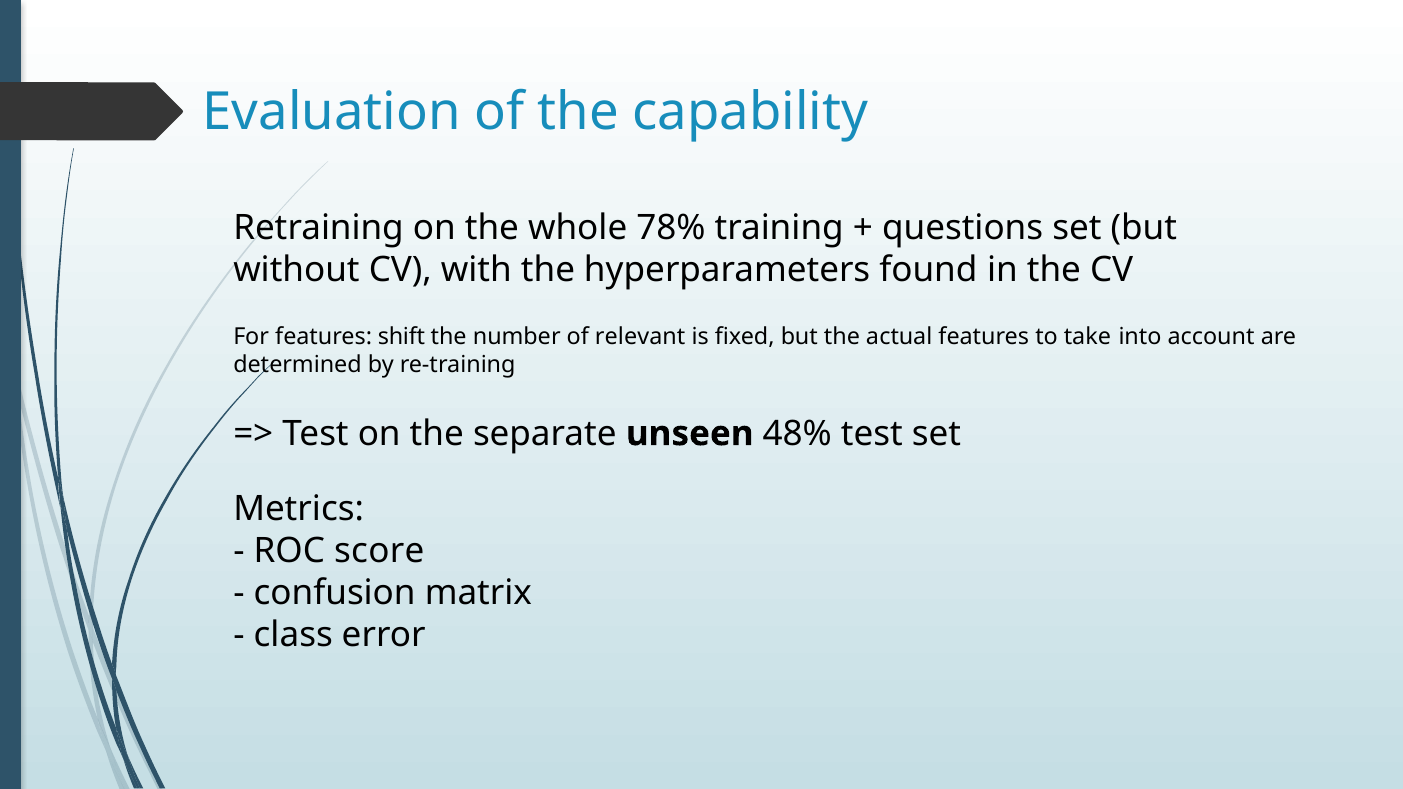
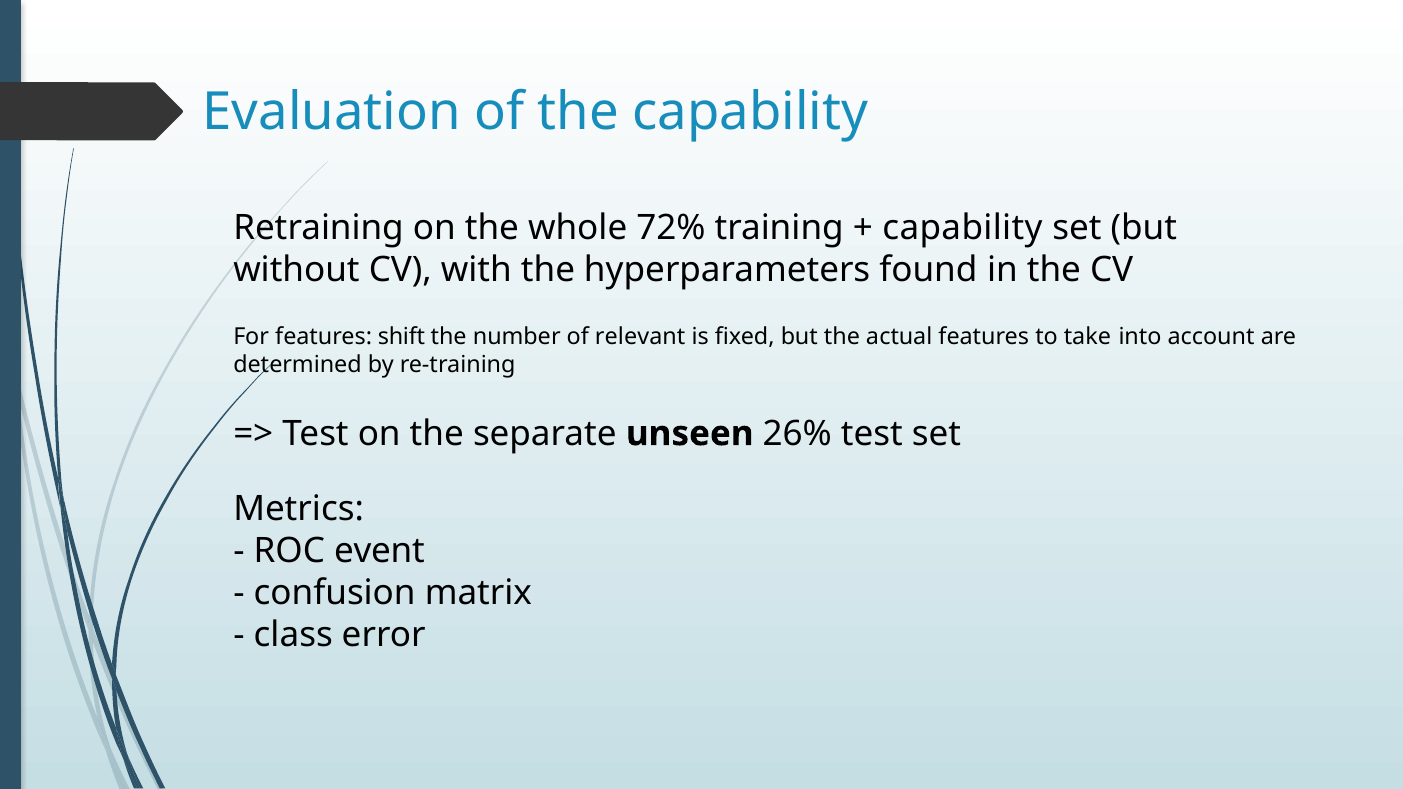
78%: 78% -> 72%
questions at (963, 228): questions -> capability
48%: 48% -> 26%
score: score -> event
